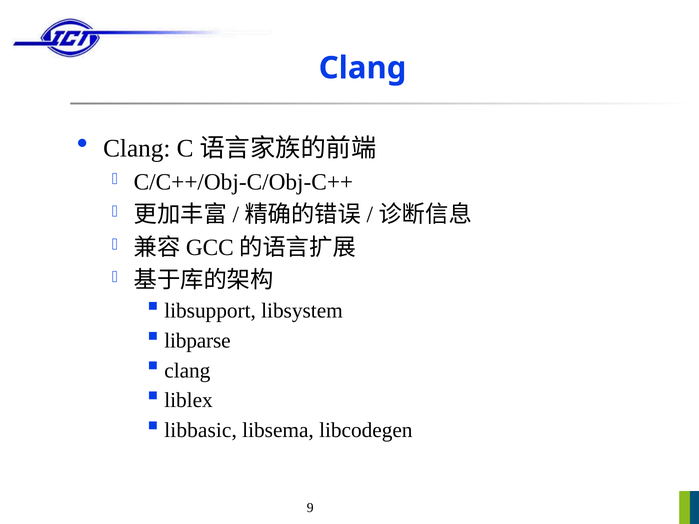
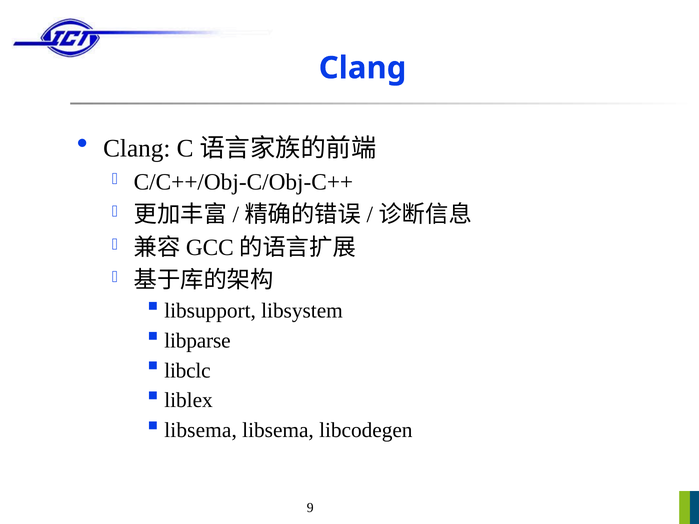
clang at (187, 371): clang -> libclc
libbasic at (201, 431): libbasic -> libsema
